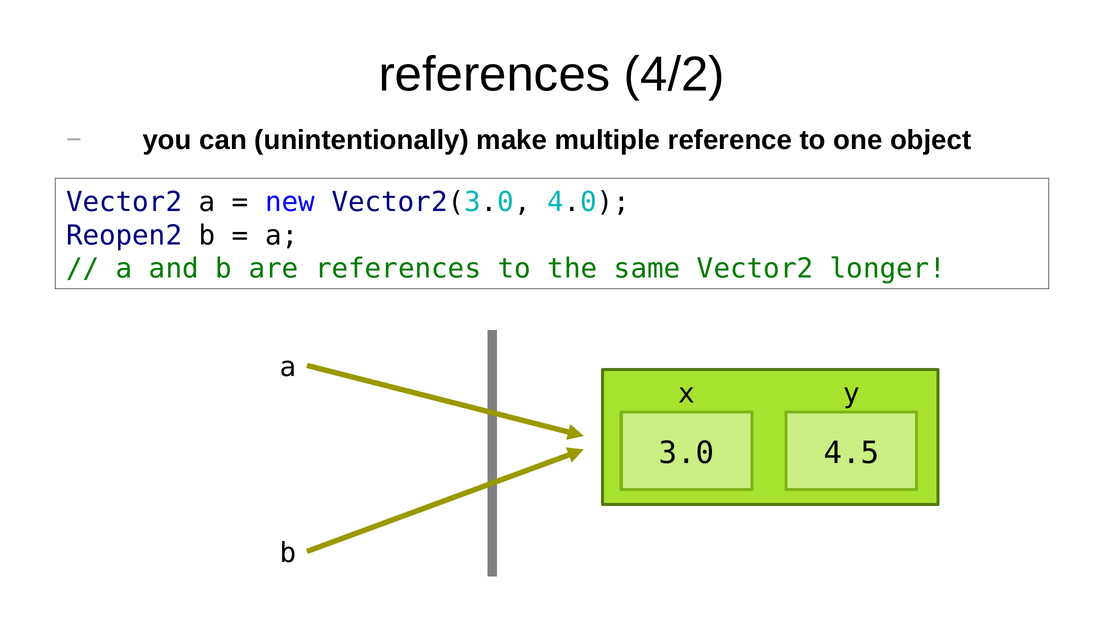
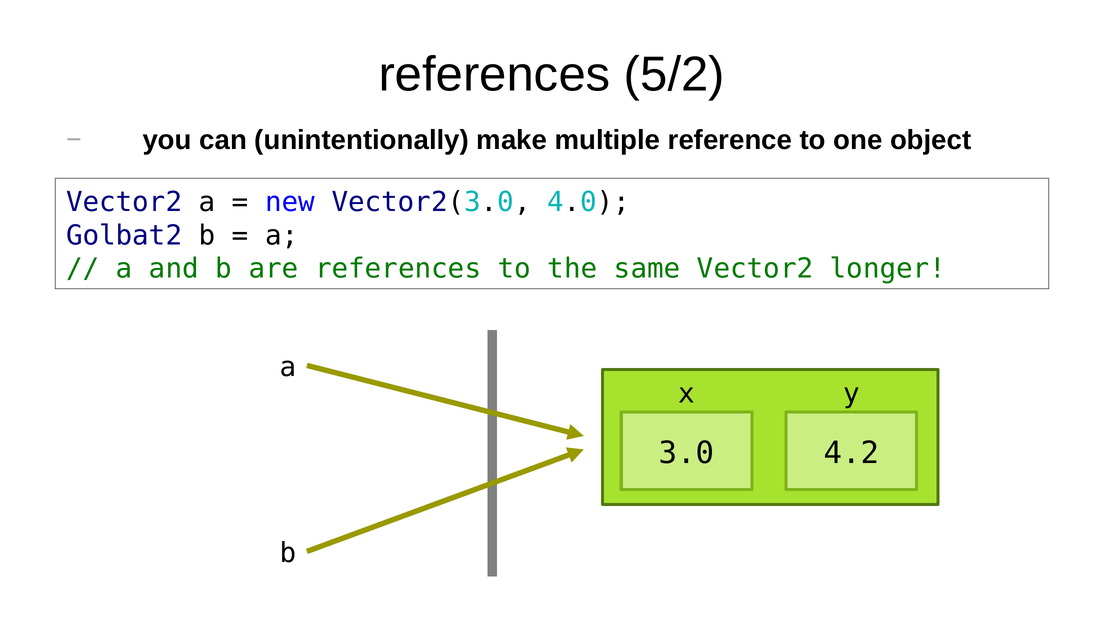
4/2: 4/2 -> 5/2
Reopen2: Reopen2 -> Golbat2
4.5: 4.5 -> 4.2
